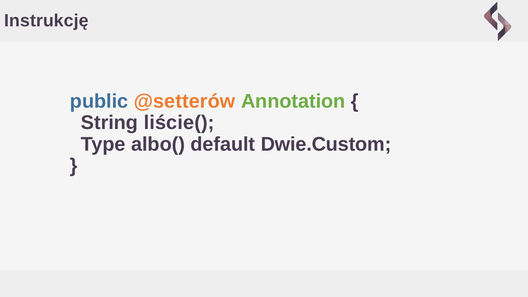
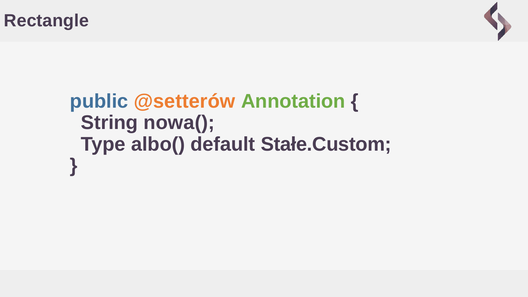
Instrukcję: Instrukcję -> Rectangle
liście(: liście( -> nowa(
Dwie.Custom: Dwie.Custom -> Stałe.Custom
